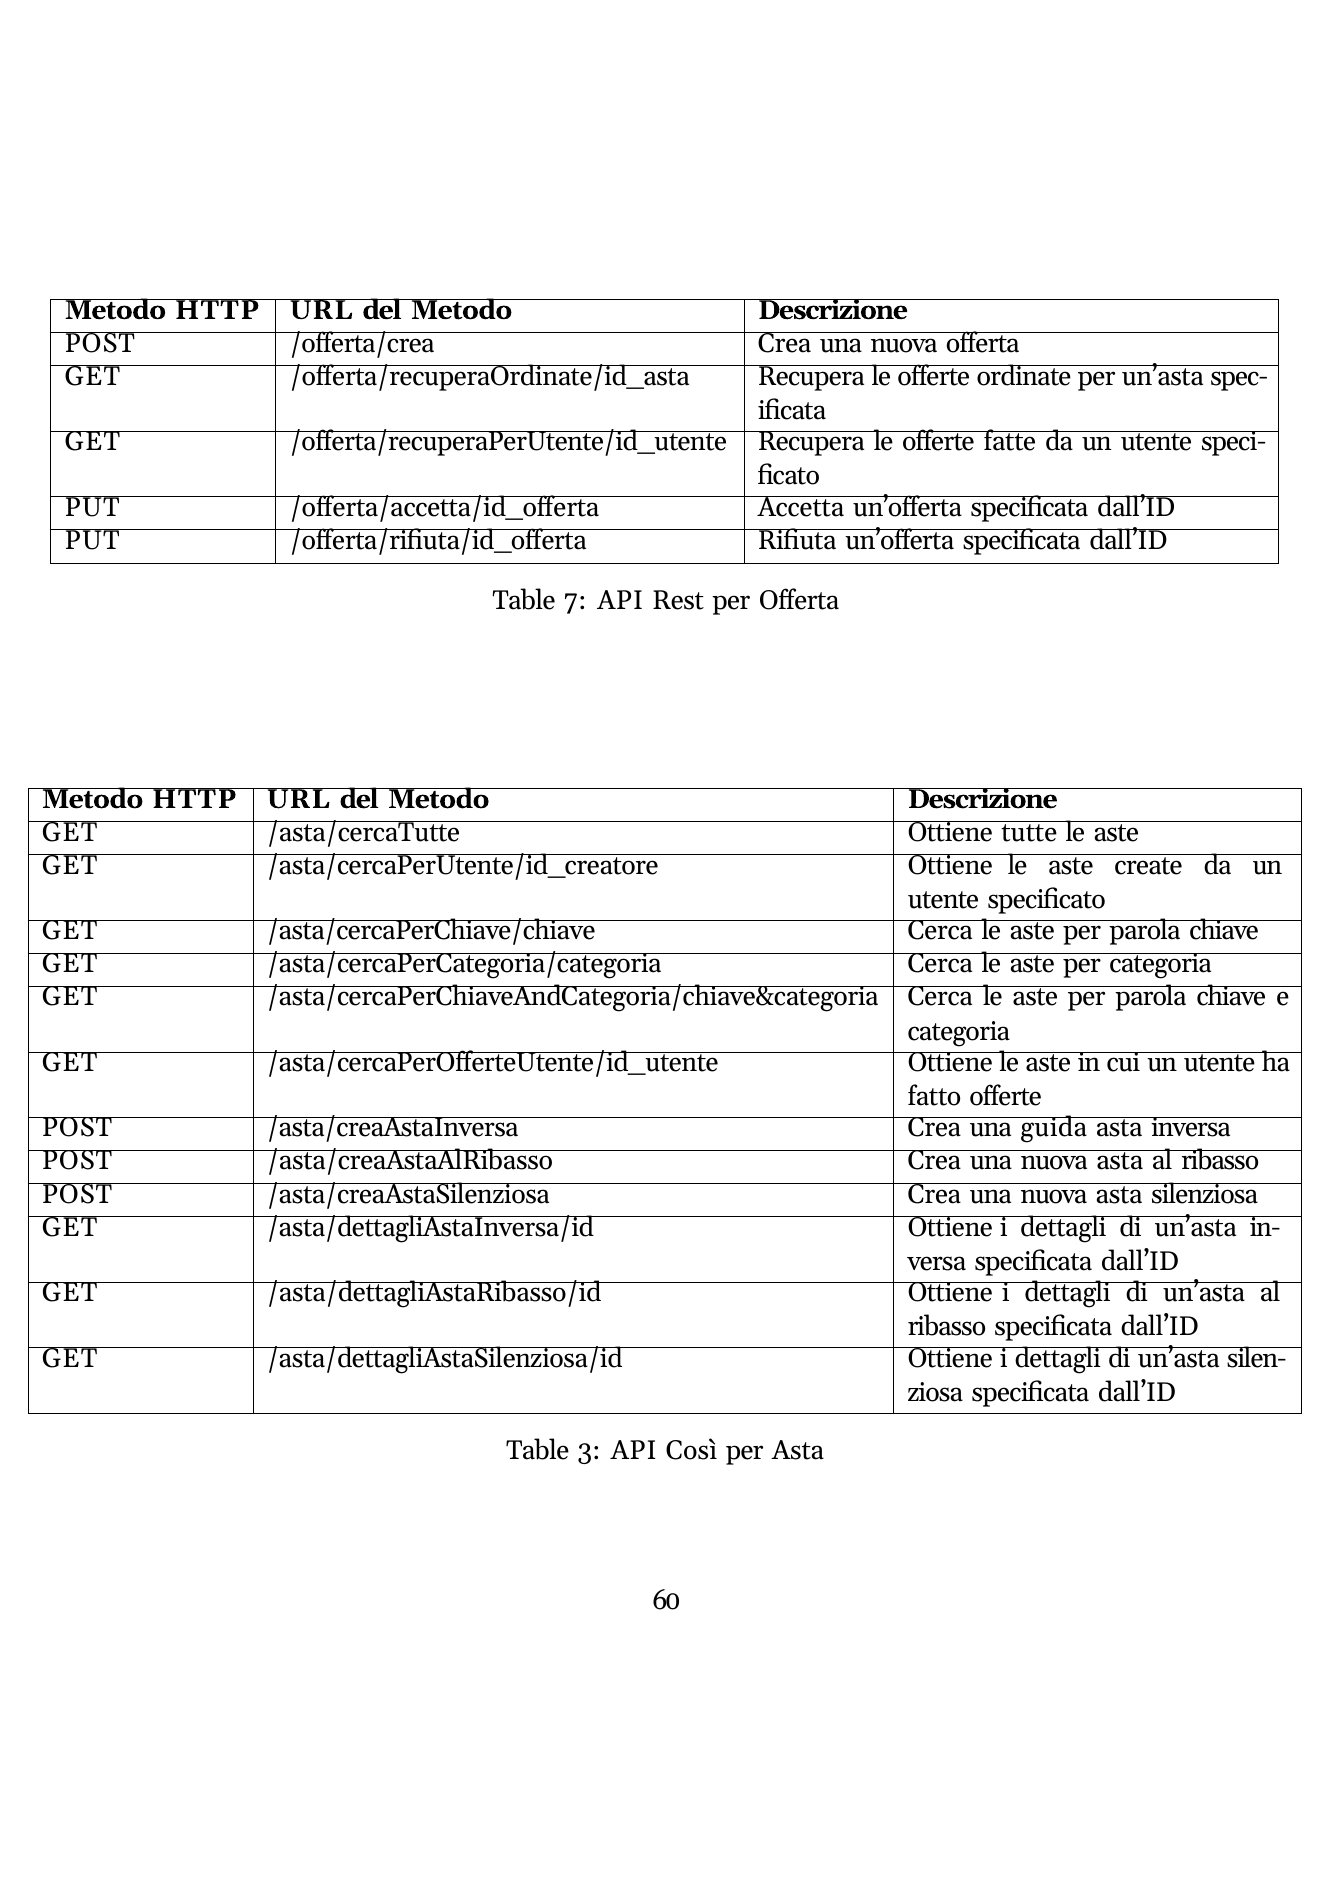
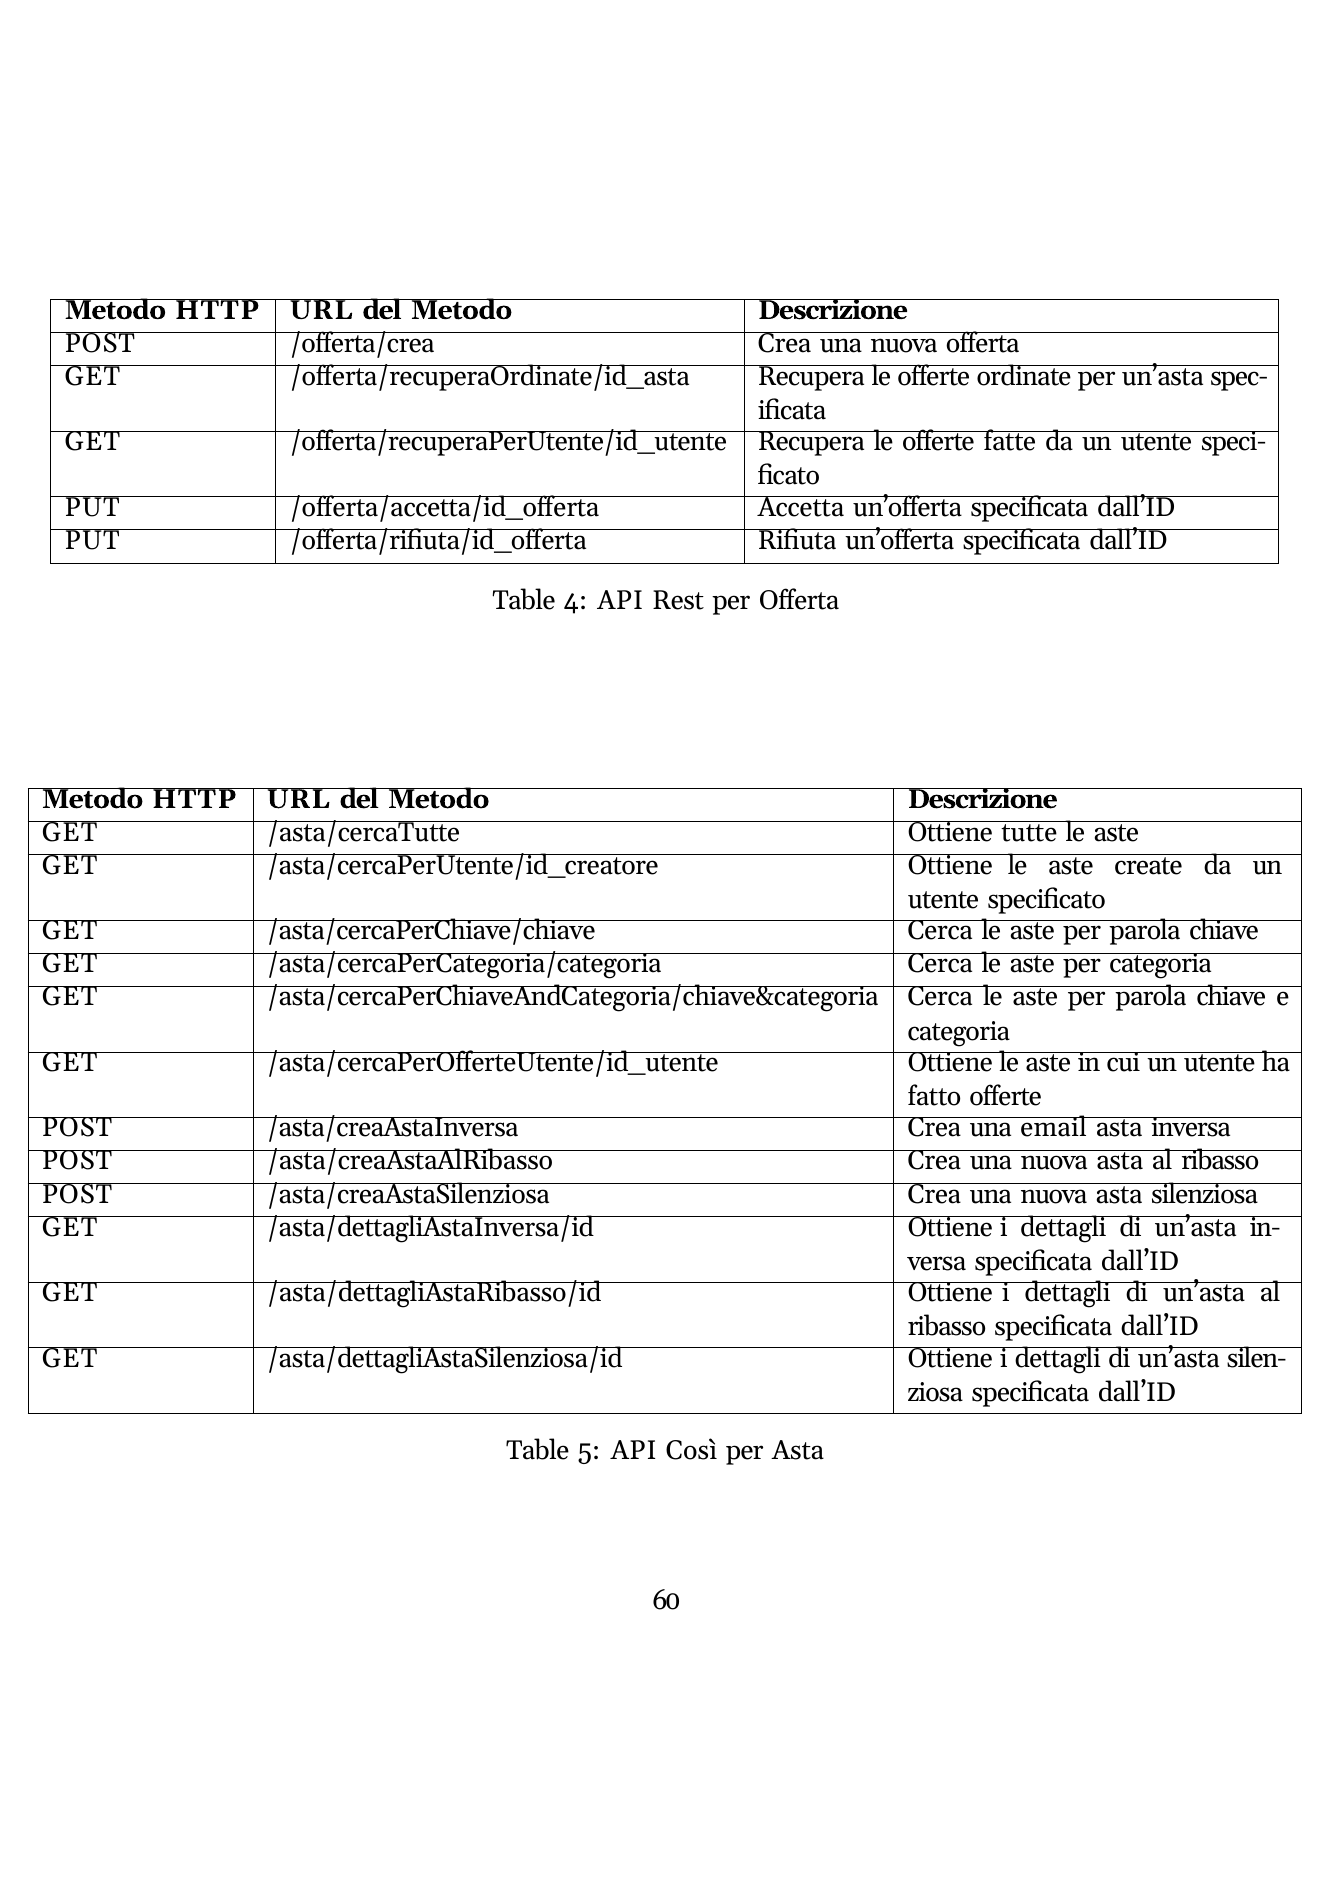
7: 7 -> 4
guida: guida -> email
3: 3 -> 5
